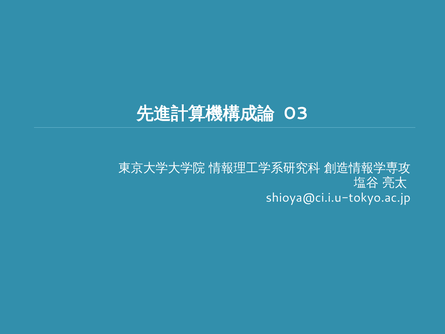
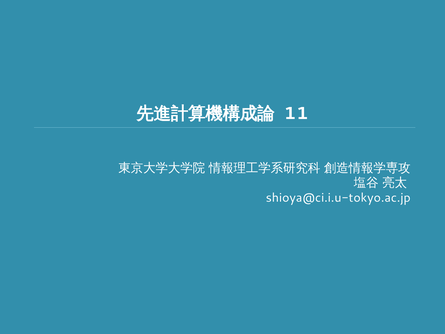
03: 03 -> 11
